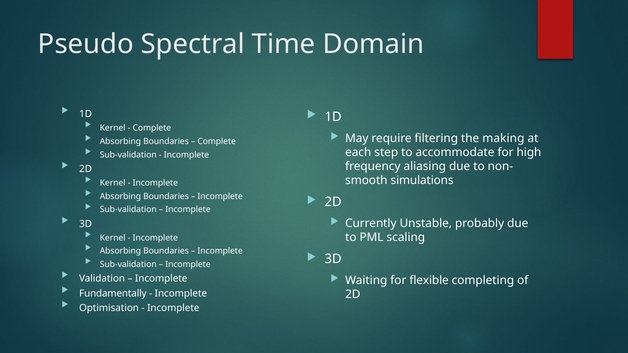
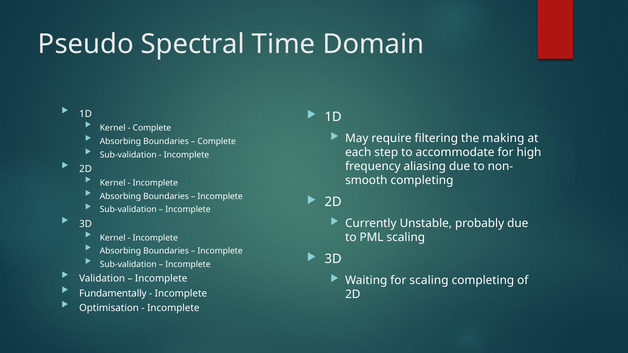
simulations at (422, 181): simulations -> completing
for flexible: flexible -> scaling
